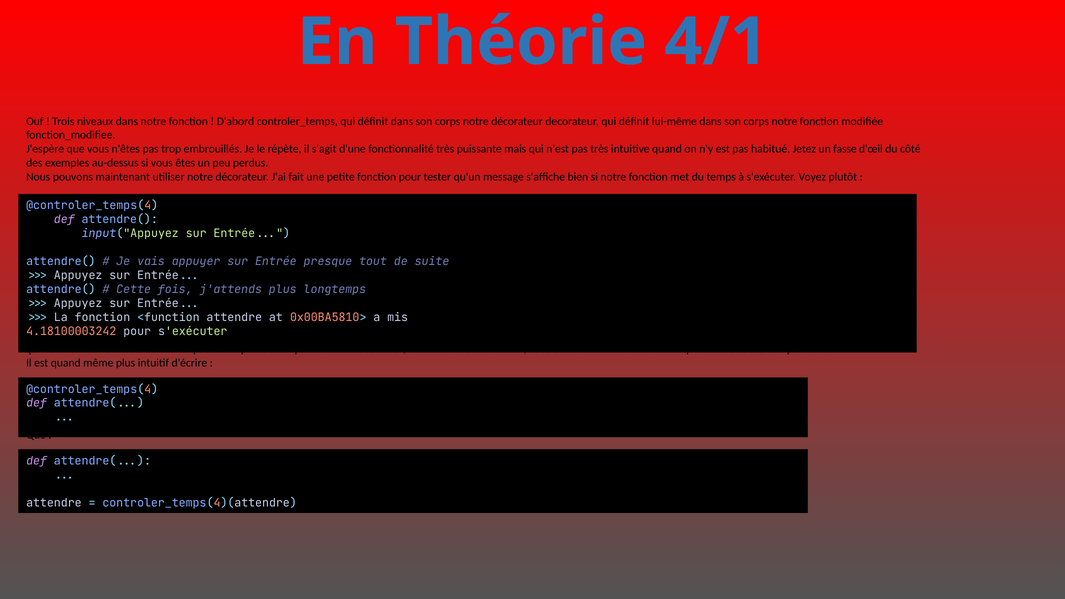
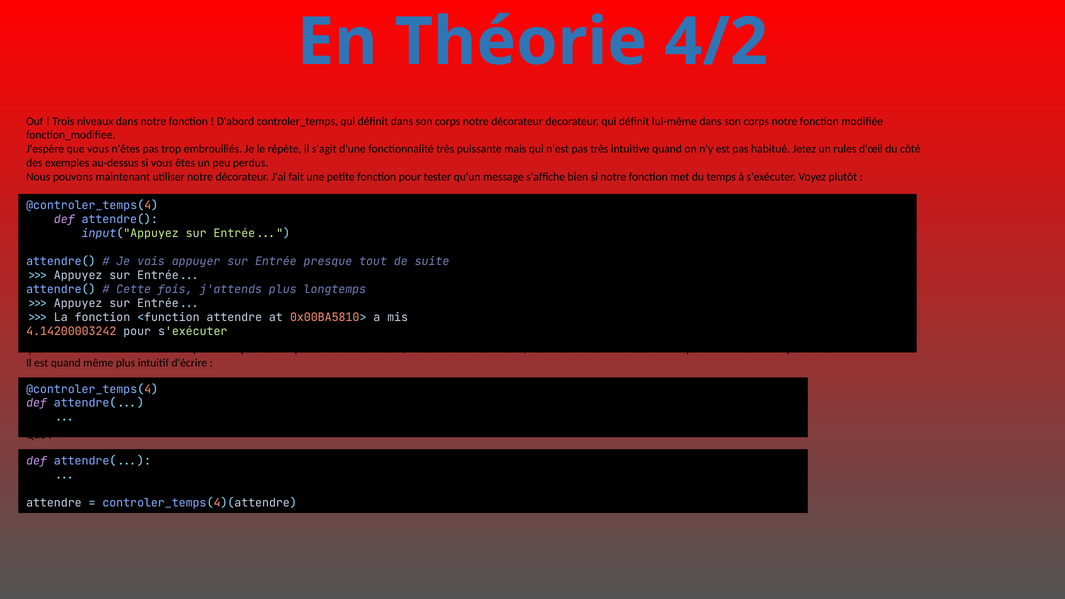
4/1: 4/1 -> 4/2
fasse: fasse -> rules
4.18100003242: 4.18100003242 -> 4.14200003242
